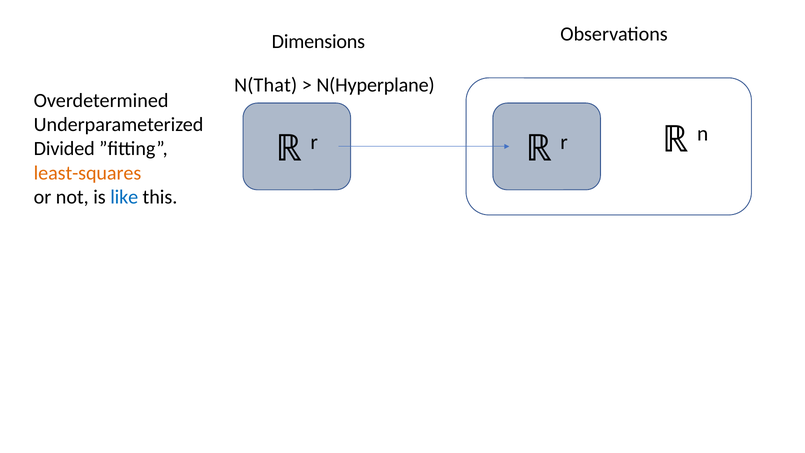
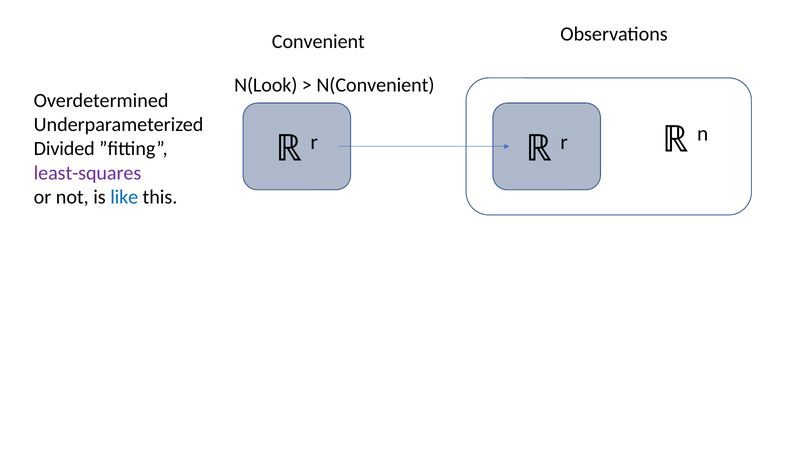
Dimensions: Dimensions -> Convenient
N(That: N(That -> N(Look
N(Hyperplane: N(Hyperplane -> N(Convenient
least-squares colour: orange -> purple
